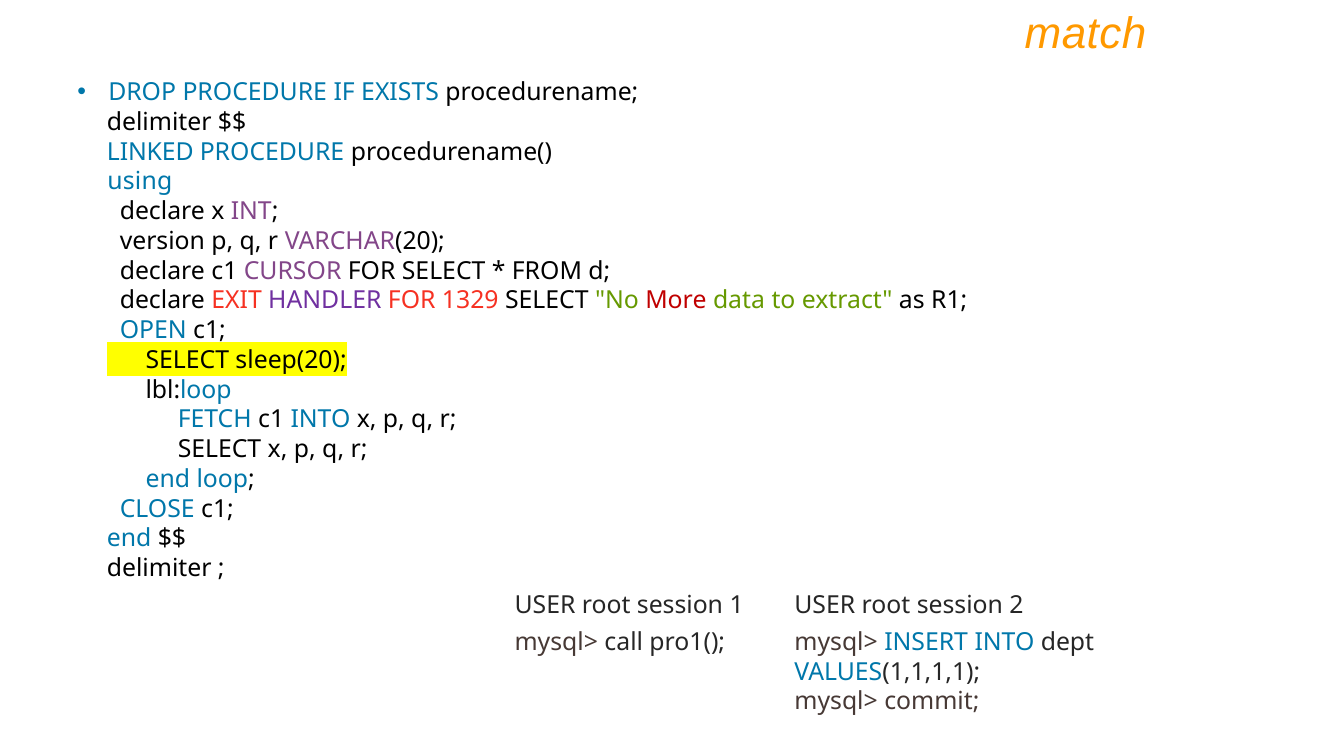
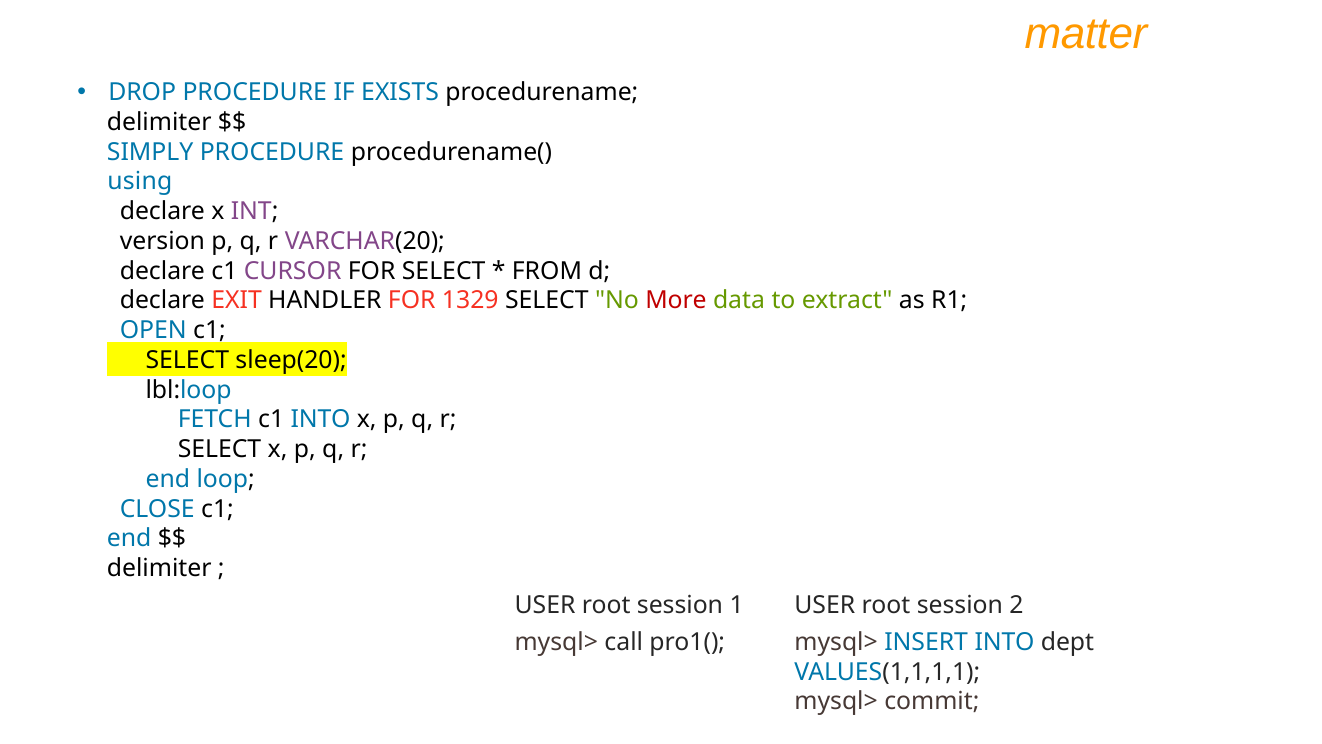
match: match -> matter
LINKED: LINKED -> SIMPLY
HANDLER colour: purple -> black
